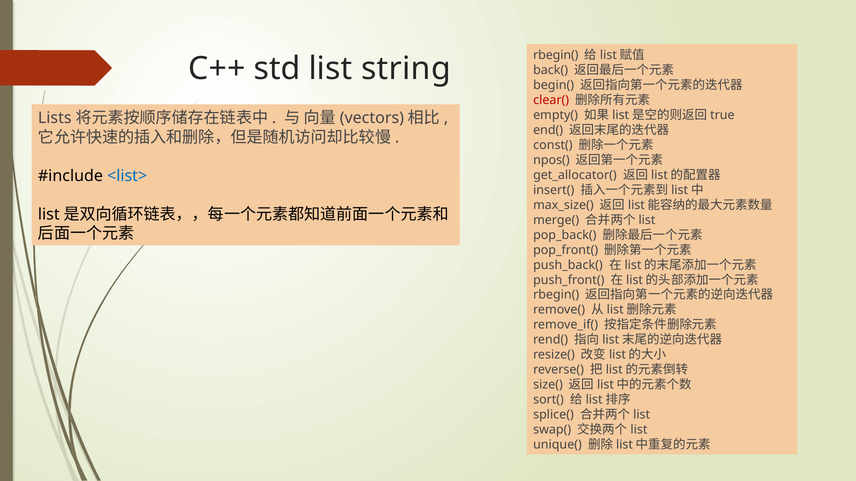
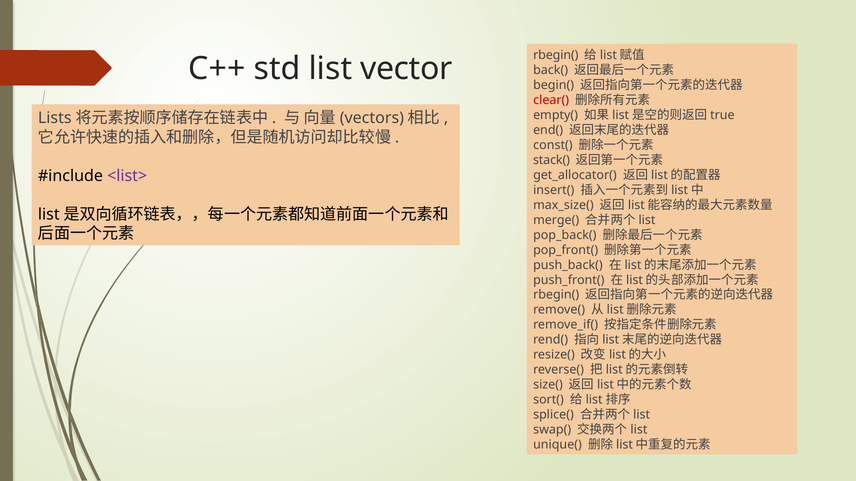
string: string -> vector
npos(: npos( -> stack(
<list> colour: blue -> purple
